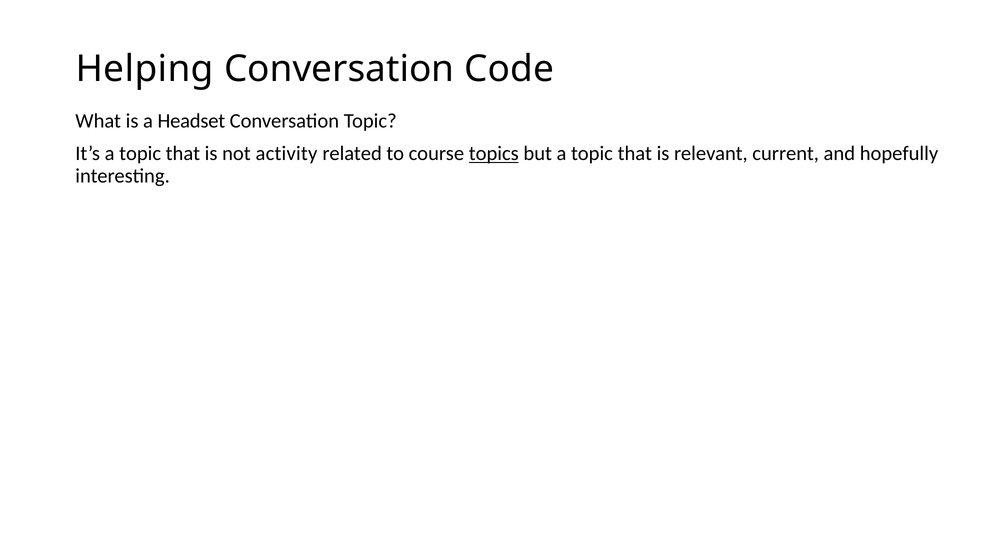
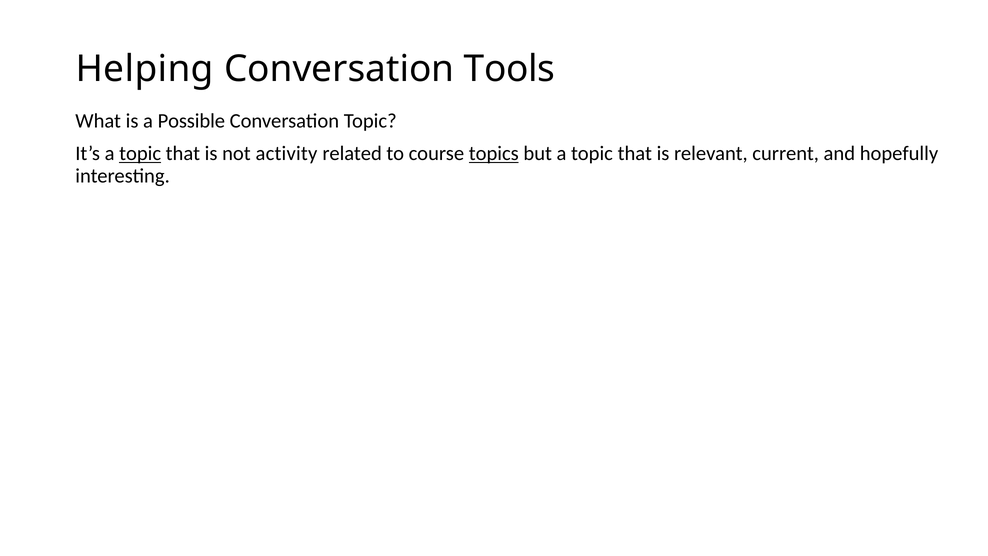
Code: Code -> Tools
Headset: Headset -> Possible
topic at (140, 153) underline: none -> present
